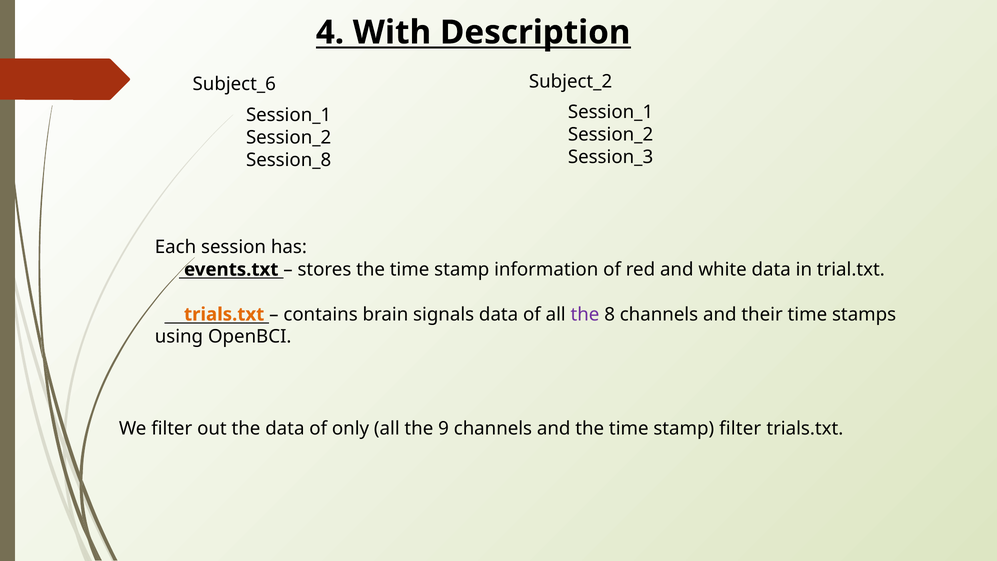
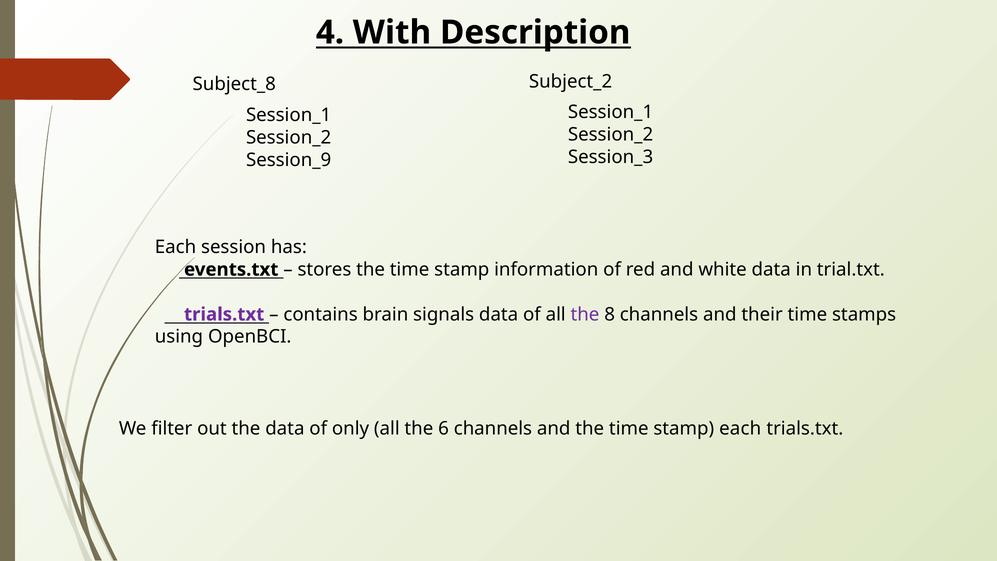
Subject_6: Subject_6 -> Subject_8
Session_8: Session_8 -> Session_9
trials.txt at (224, 314) colour: orange -> purple
9: 9 -> 6
stamp filter: filter -> each
